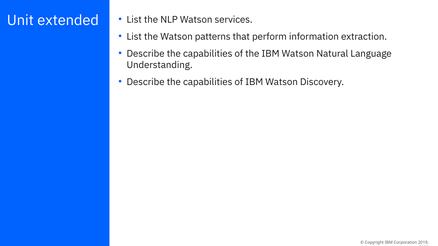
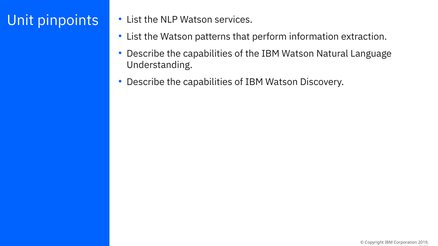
extended: extended -> pinpoints
